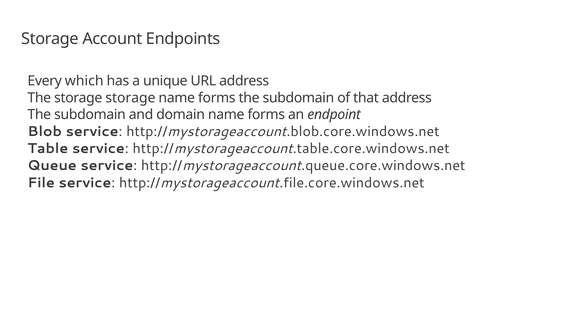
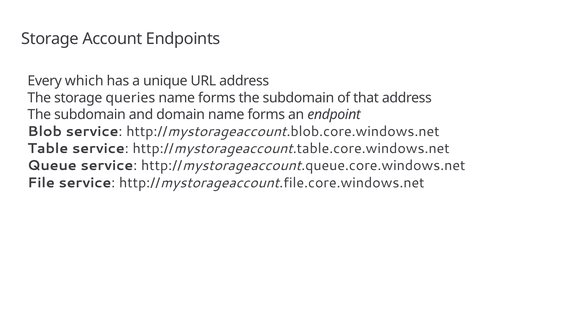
storage storage: storage -> queries
